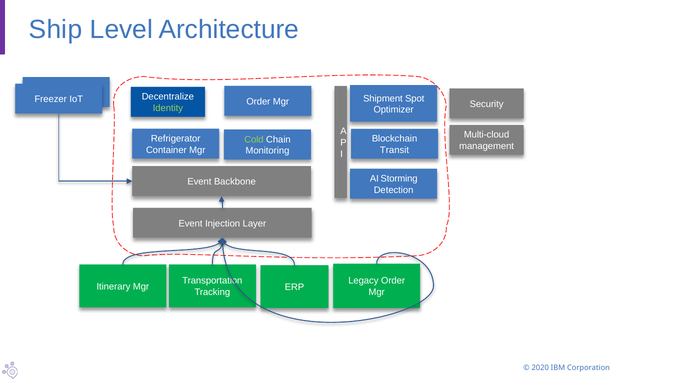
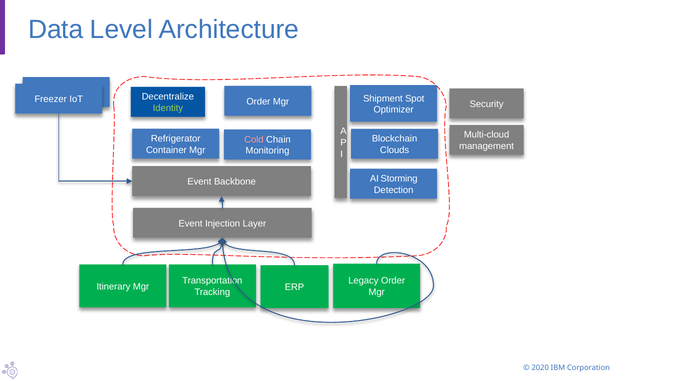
Ship: Ship -> Data
Cold colour: light green -> pink
Transit: Transit -> Clouds
